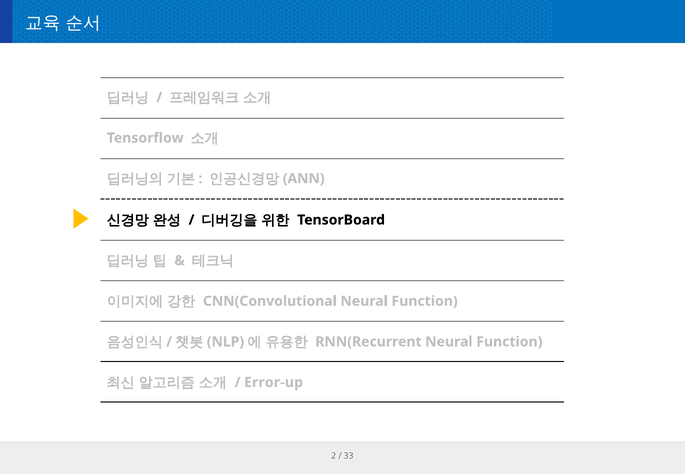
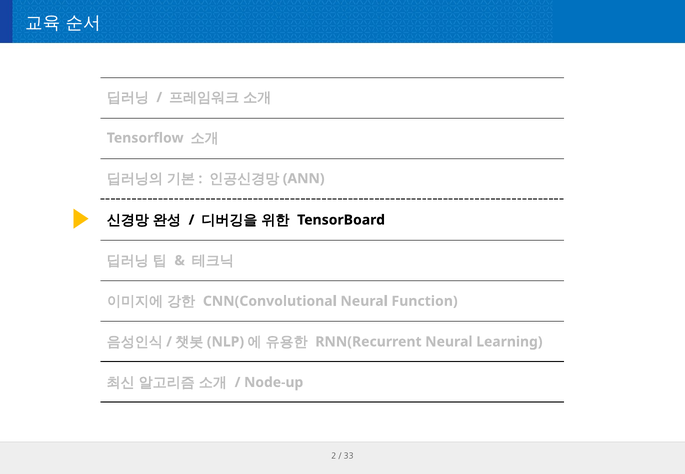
RNN(Recurrent Neural Function: Function -> Learning
Error-up: Error-up -> Node-up
